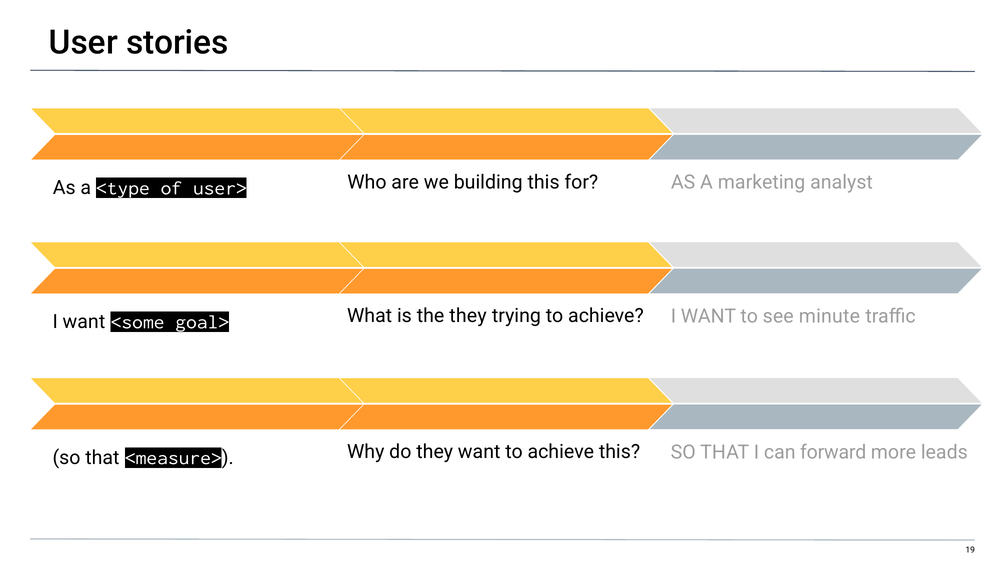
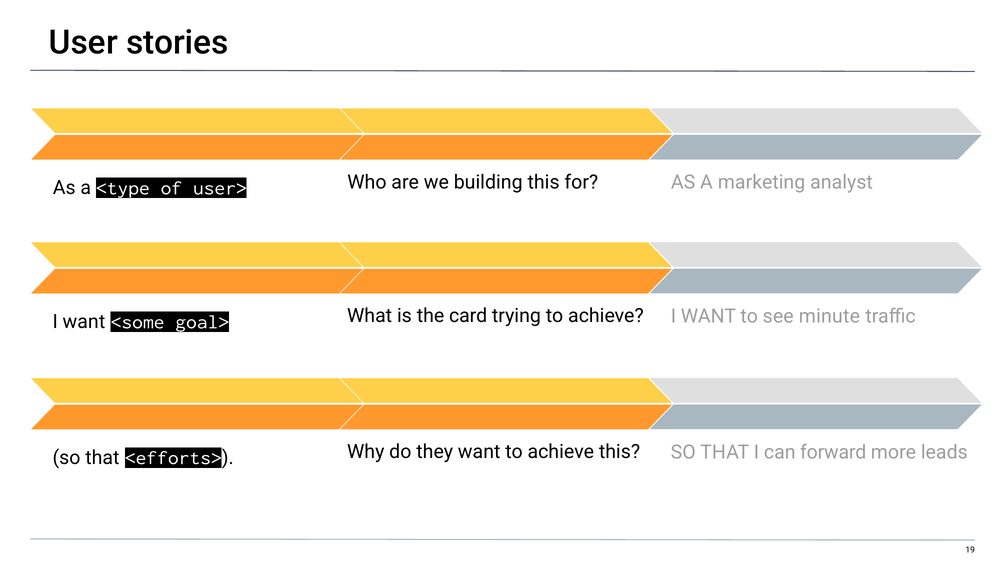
the they: they -> card
<measure>: <measure> -> <efforts>
